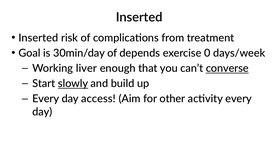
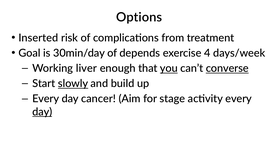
Inserted at (139, 17): Inserted -> Options
0: 0 -> 4
you underline: none -> present
access: access -> cancer
other: other -> stage
day at (42, 112) underline: none -> present
